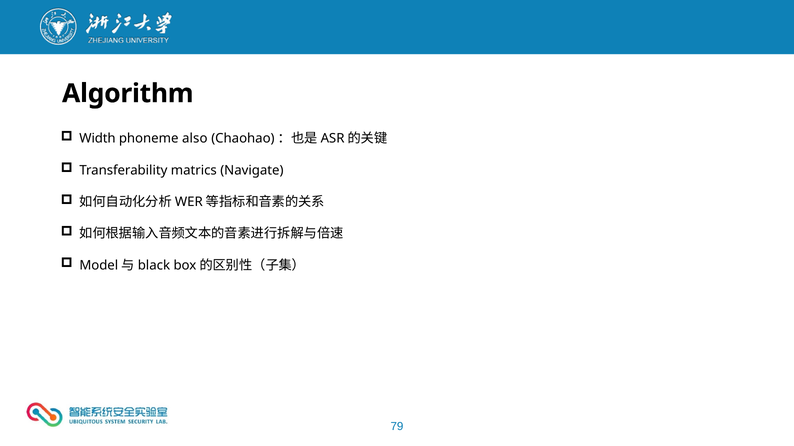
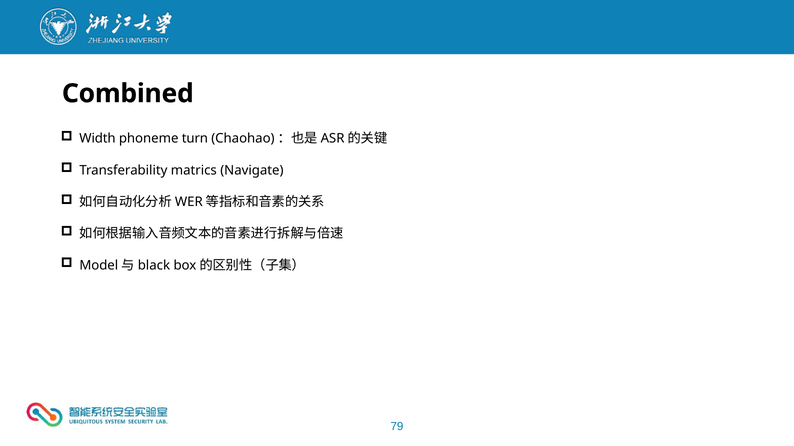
Algorithm: Algorithm -> Combined
also: also -> turn
